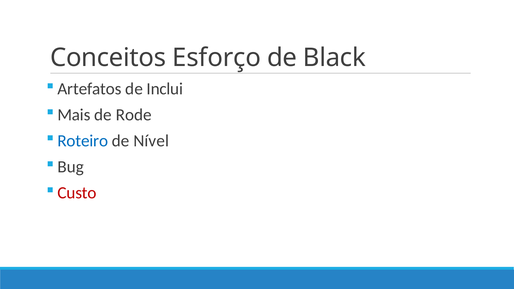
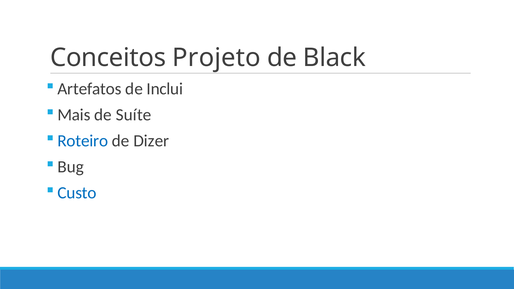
Esforço: Esforço -> Projeto
Rode: Rode -> Suíte
Nível: Nível -> Dizer
Custo colour: red -> blue
